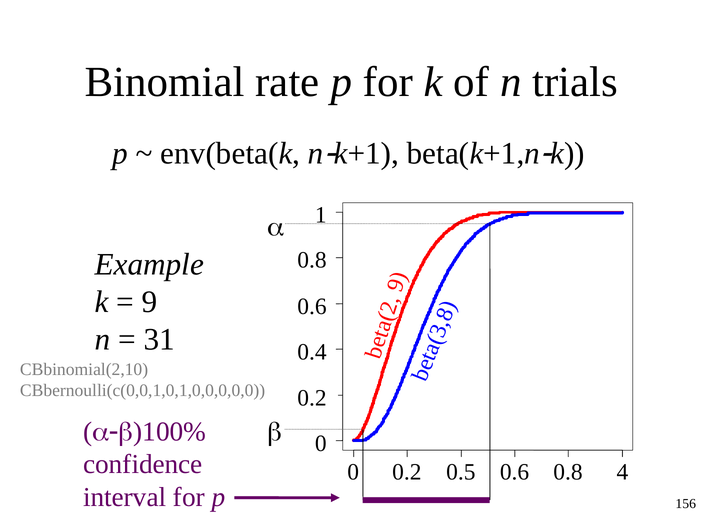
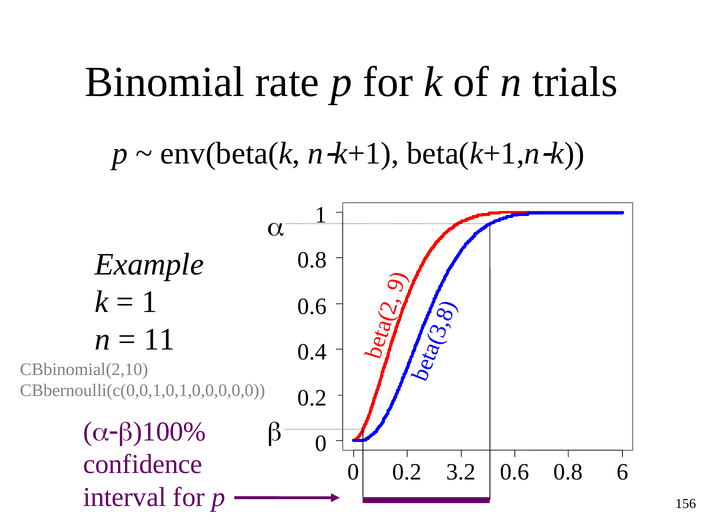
9 at (150, 302): 9 -> 1
31: 31 -> 11
0.5: 0.5 -> 3.2
4: 4 -> 6
